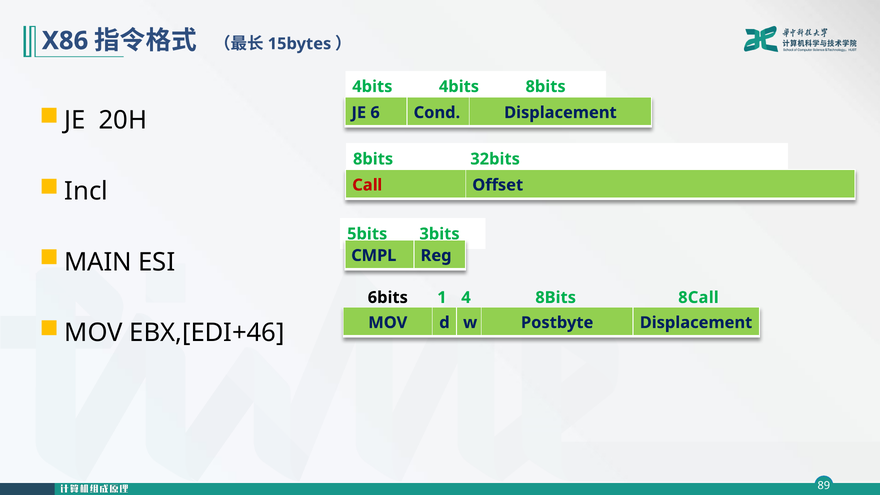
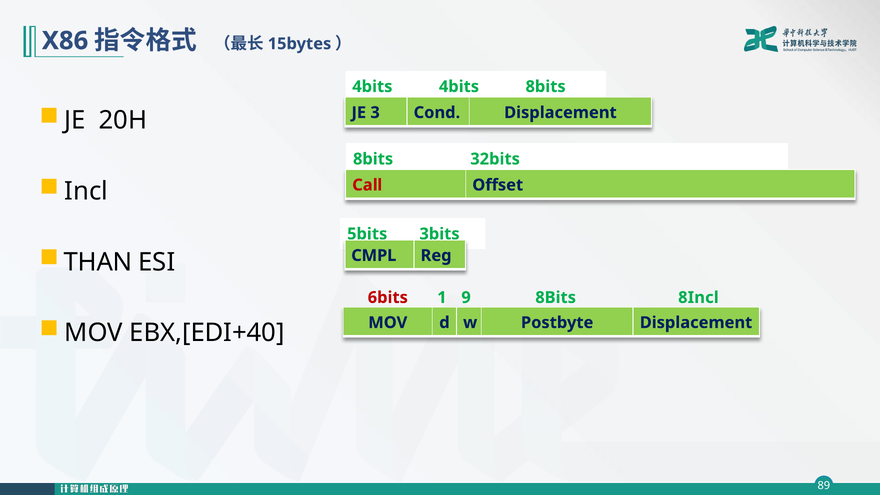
6: 6 -> 3
MAIN: MAIN -> THAN
6bits colour: black -> red
4: 4 -> 9
8Call: 8Call -> 8Incl
EBX,[EDI+46: EBX,[EDI+46 -> EBX,[EDI+40
